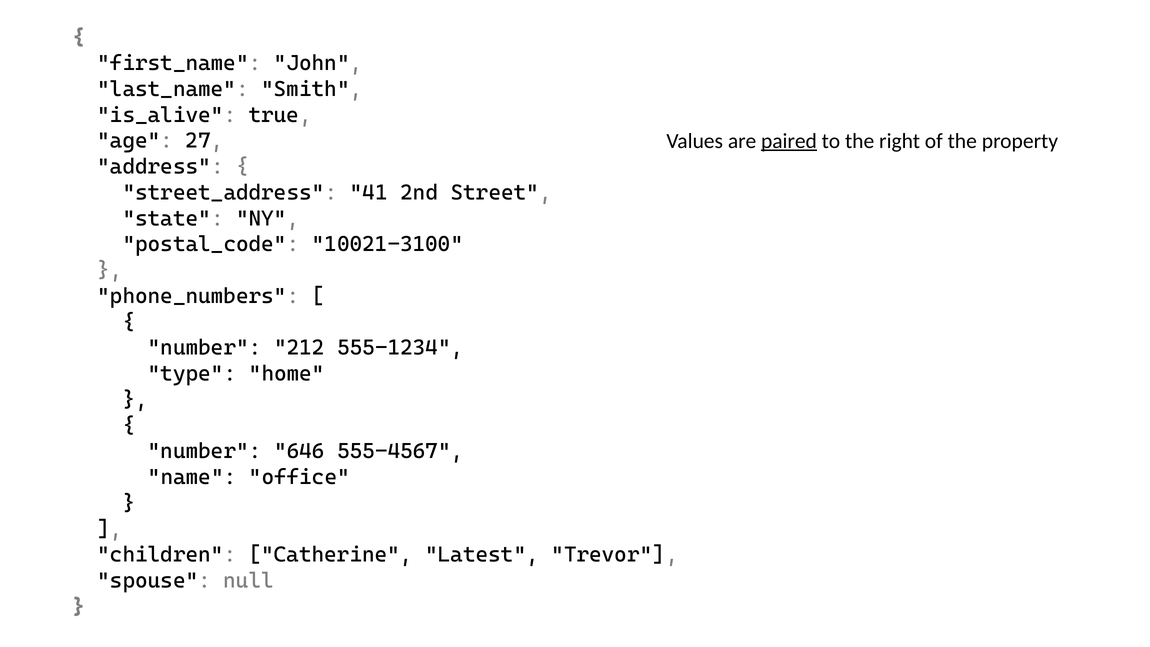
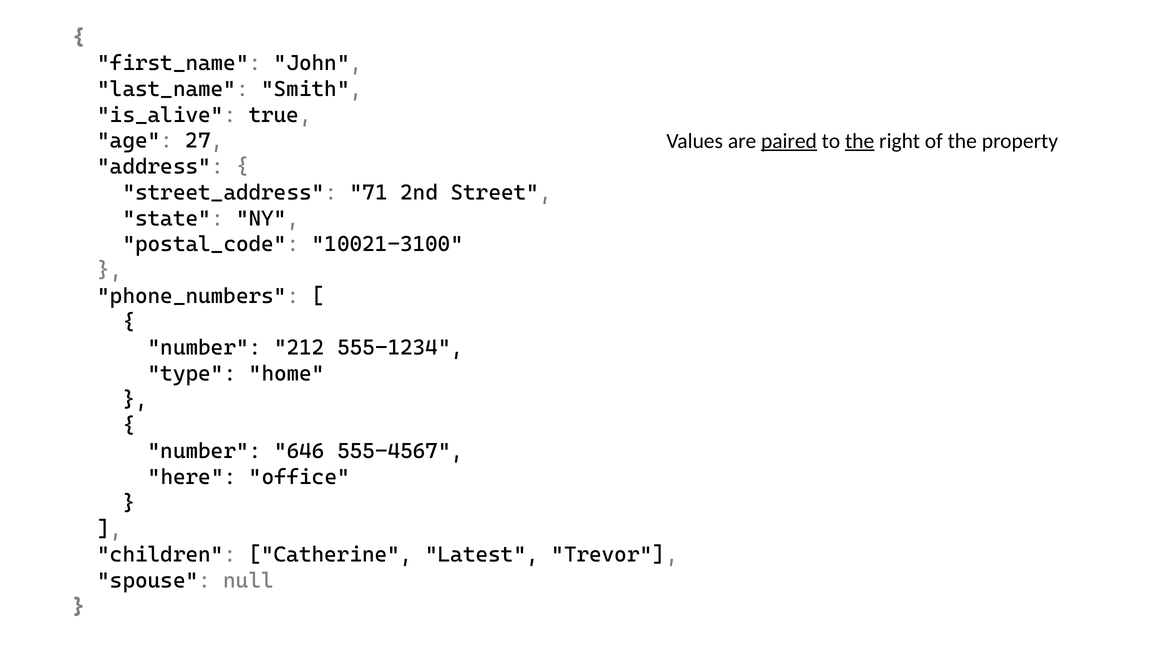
the at (860, 141) underline: none -> present
41: 41 -> 71
name: name -> here
